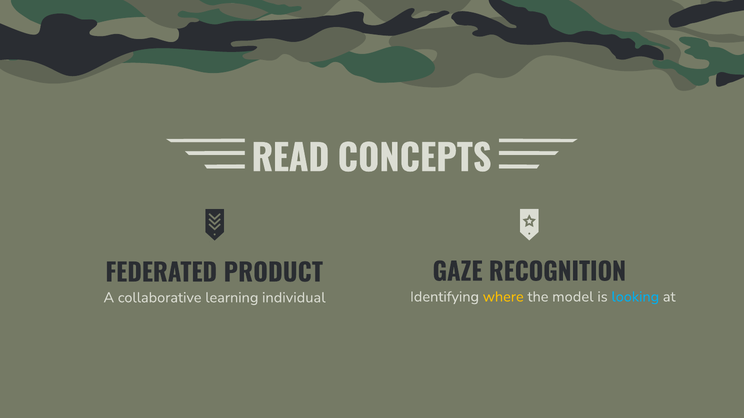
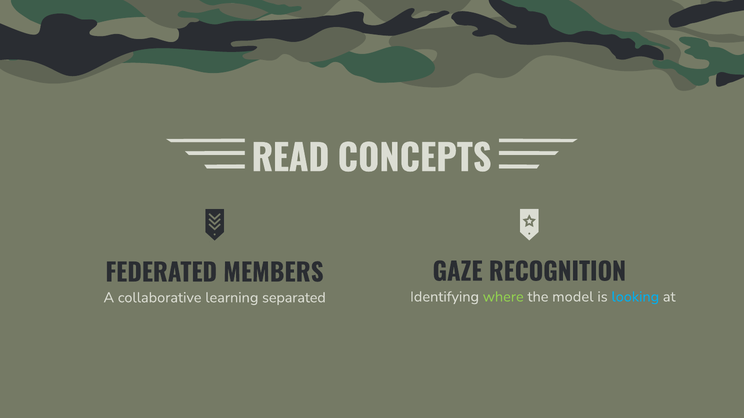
PRODUCT: PRODUCT -> MEMBERS
where colour: yellow -> light green
individual: individual -> separated
